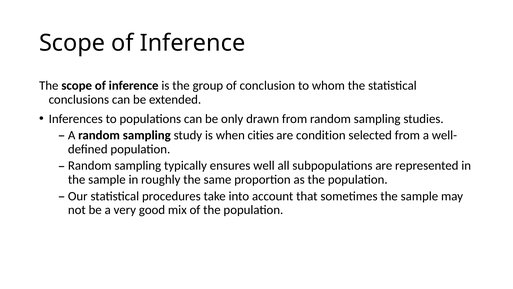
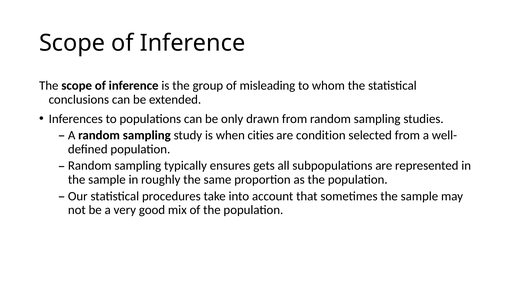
conclusion: conclusion -> misleading
well: well -> gets
